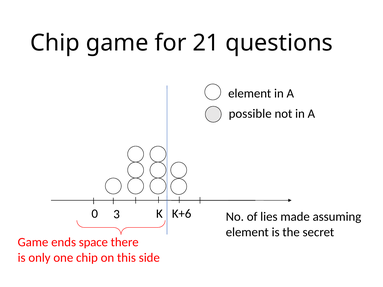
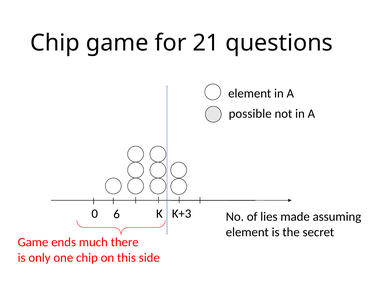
3: 3 -> 6
K+6: K+6 -> K+3
space: space -> much
